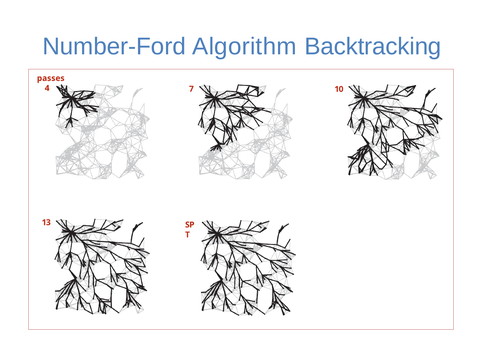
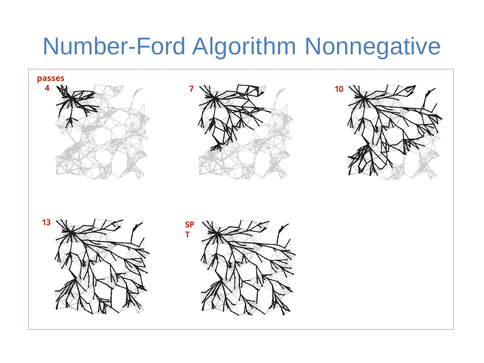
Backtracking: Backtracking -> Nonnegative
